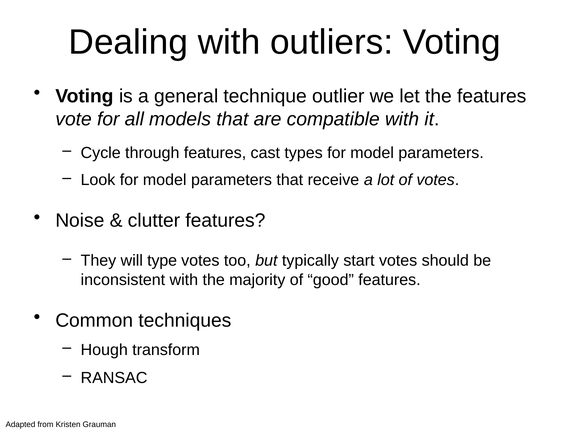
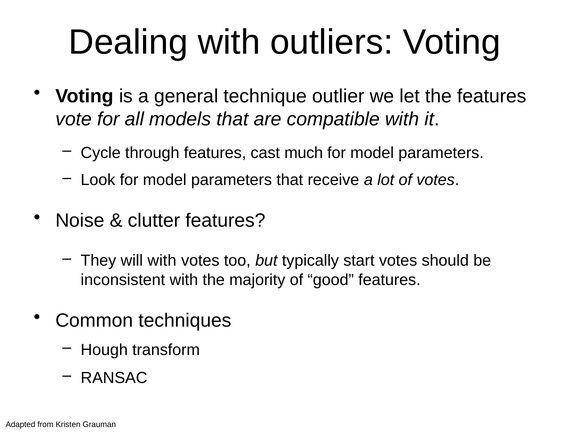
types: types -> much
will type: type -> with
